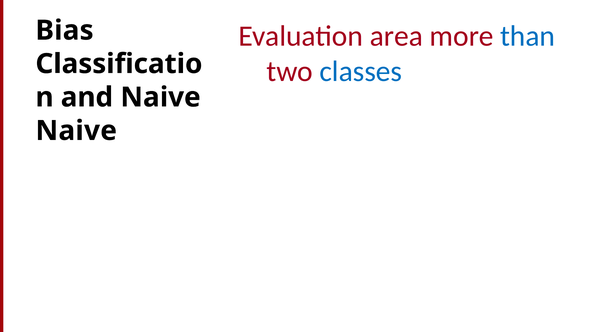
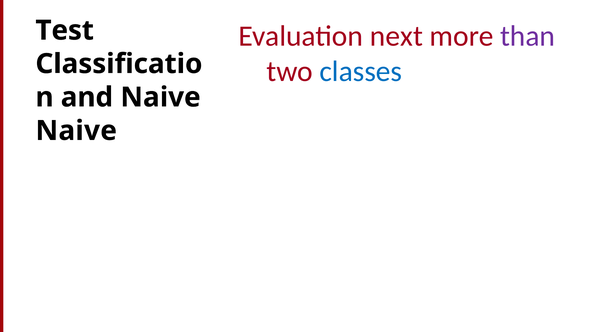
area: area -> next
than colour: blue -> purple
Bias: Bias -> Test
